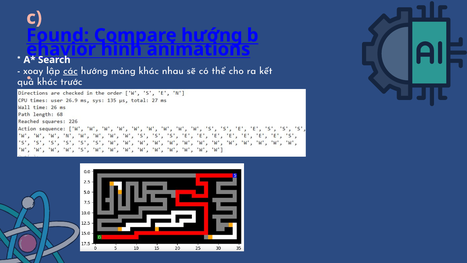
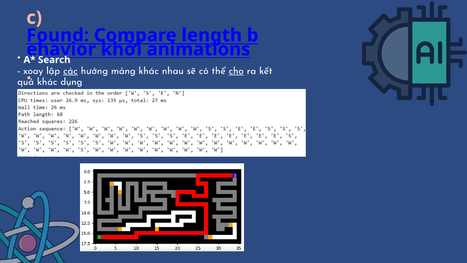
Compare hướng: hướng -> length
hình: hình -> khởi
cho underline: none -> present
trước: trước -> dụng
